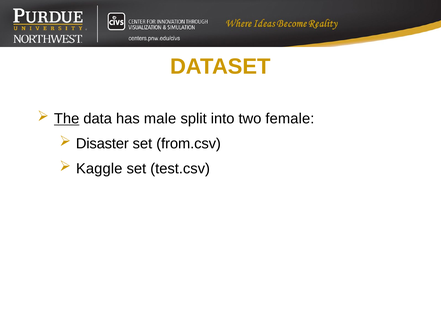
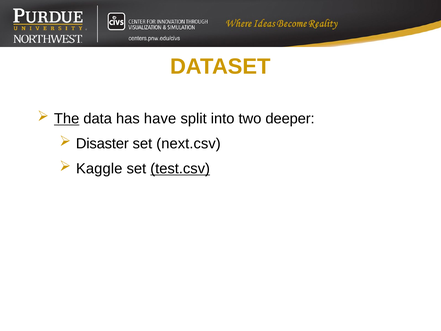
male: male -> have
female: female -> deeper
from.csv: from.csv -> next.csv
test.csv underline: none -> present
